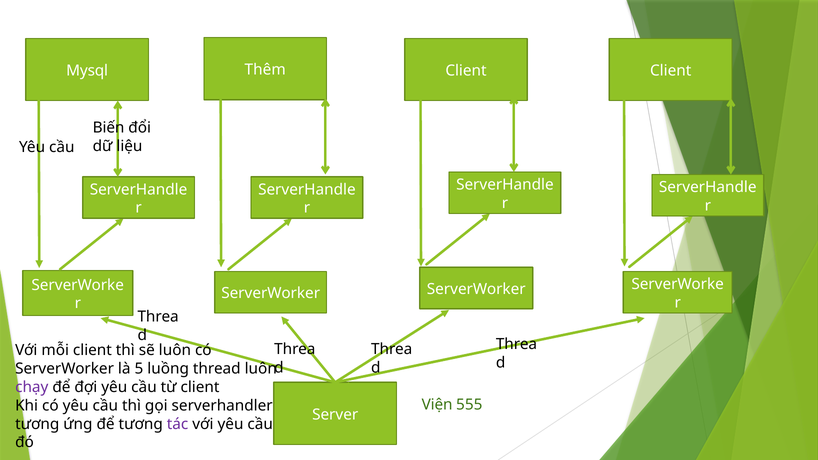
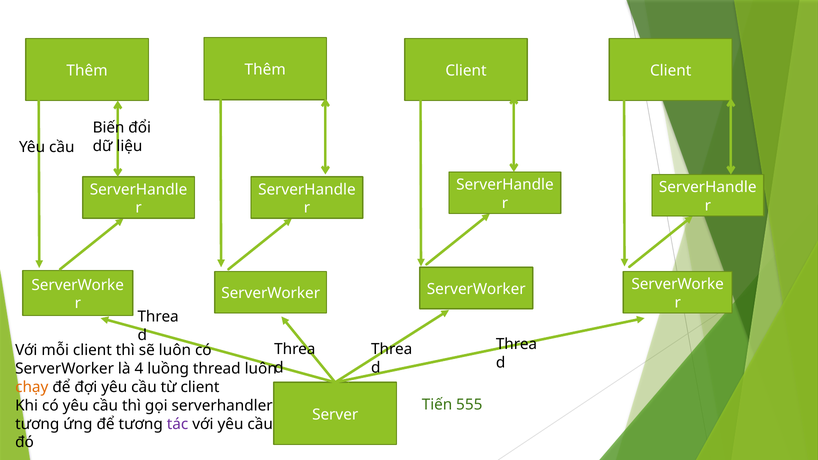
Mysql at (87, 71): Mysql -> Thêm
5: 5 -> 4
chạy colour: purple -> orange
Viện: Viện -> Tiến
